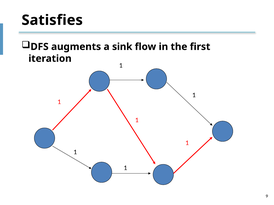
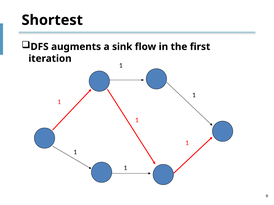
Satisfies: Satisfies -> Shortest
